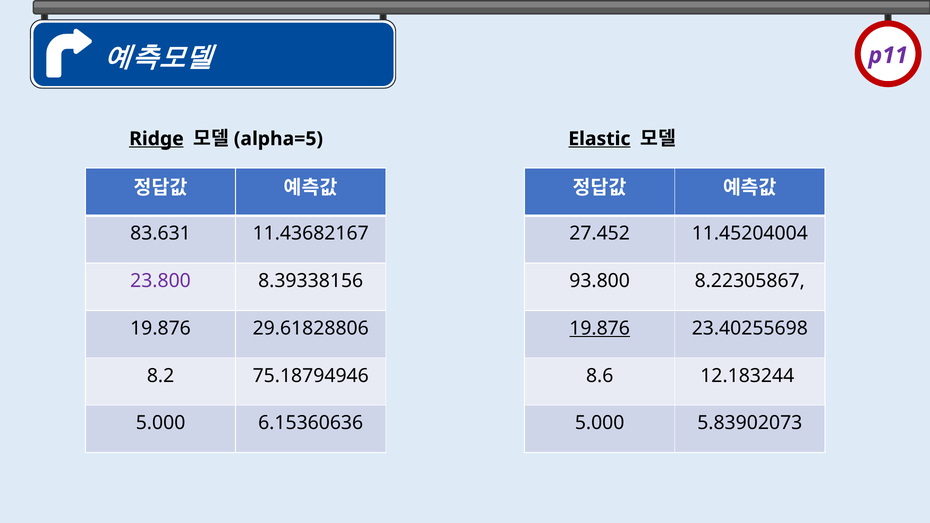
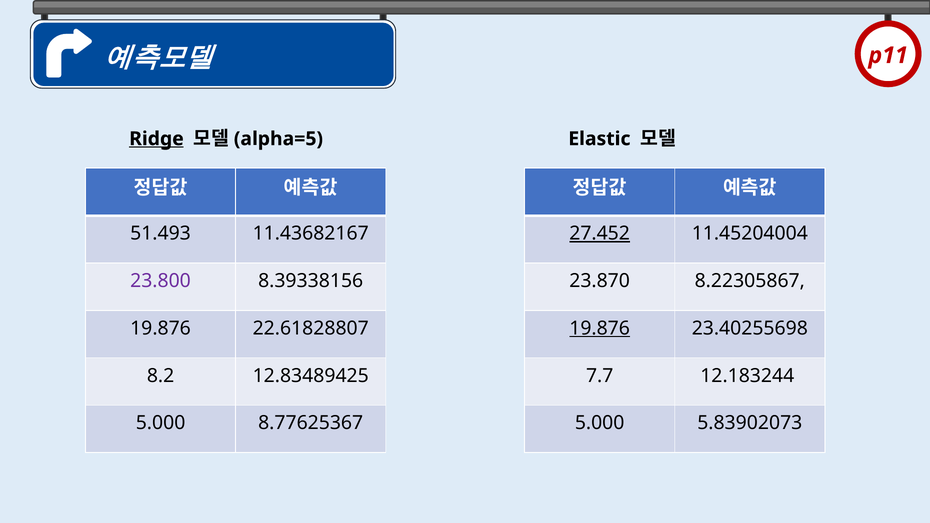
p11 colour: purple -> red
Elastic underline: present -> none
83.631: 83.631 -> 51.493
27.452 underline: none -> present
93.800: 93.800 -> 23.870
29.61828806: 29.61828806 -> 22.61828807
75.18794946: 75.18794946 -> 12.83489425
8.6: 8.6 -> 7.7
6.15360636: 6.15360636 -> 8.77625367
